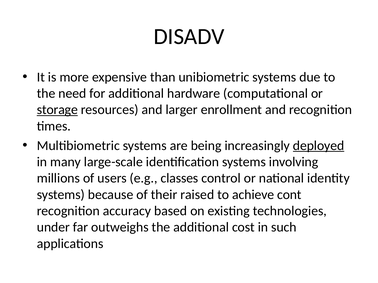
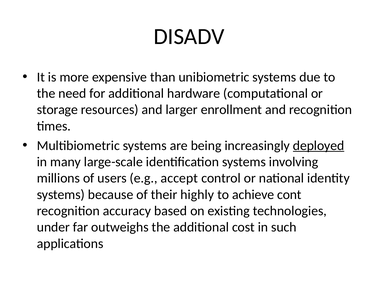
storage underline: present -> none
classes: classes -> accept
raised: raised -> highly
